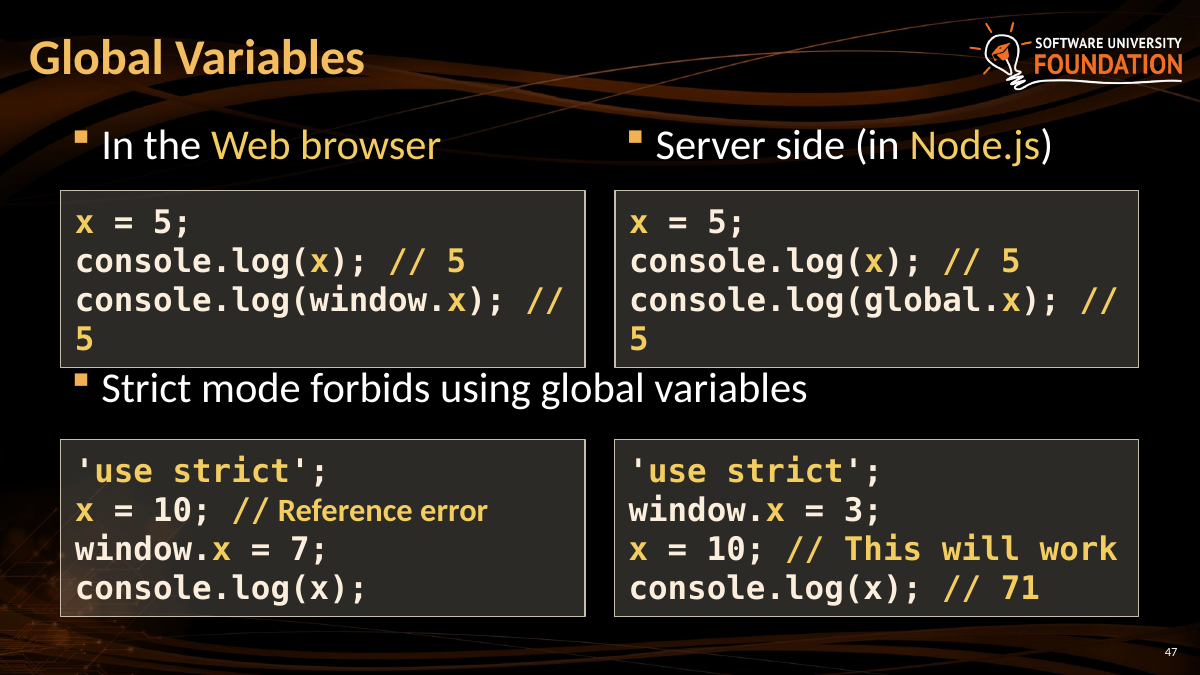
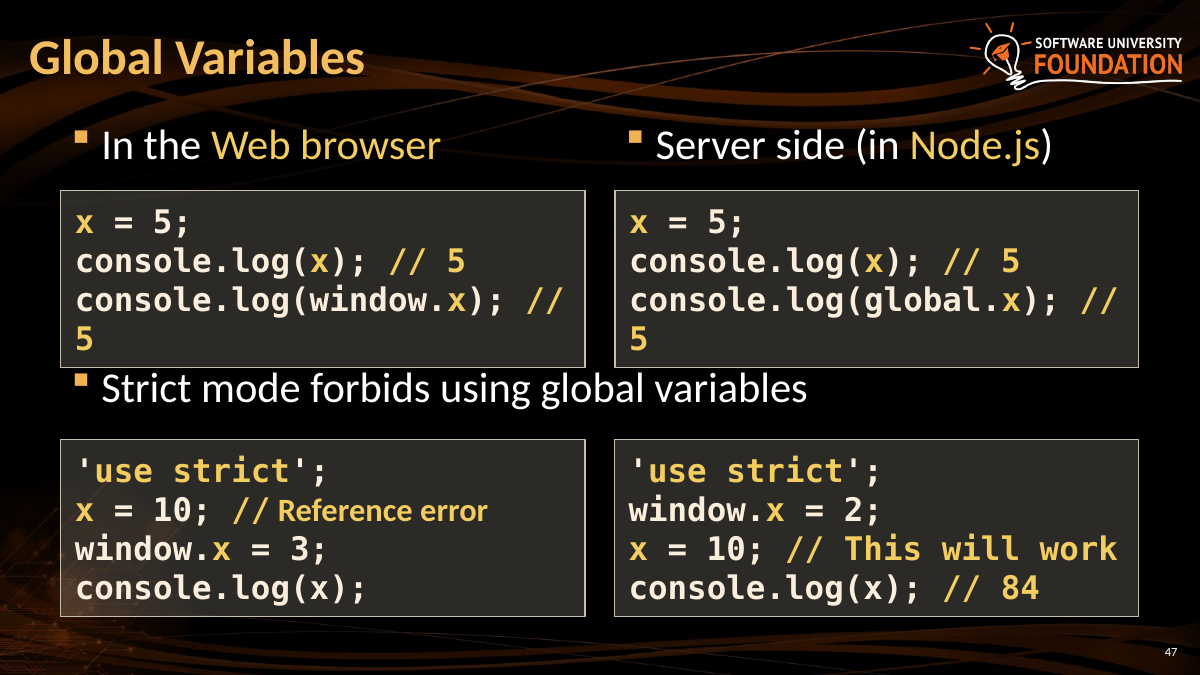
3: 3 -> 2
7: 7 -> 3
71: 71 -> 84
